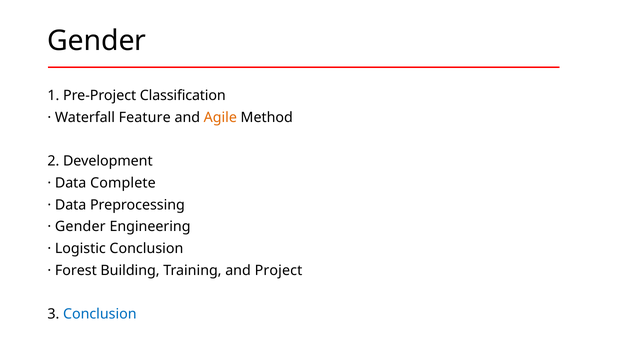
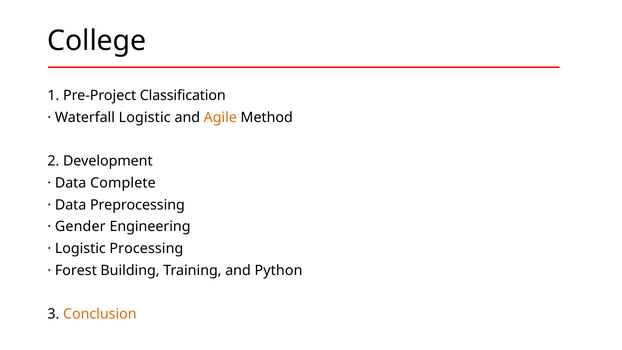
Gender at (97, 41): Gender -> College
Waterfall Feature: Feature -> Logistic
Logistic Conclusion: Conclusion -> Processing
Project: Project -> Python
Conclusion at (100, 314) colour: blue -> orange
